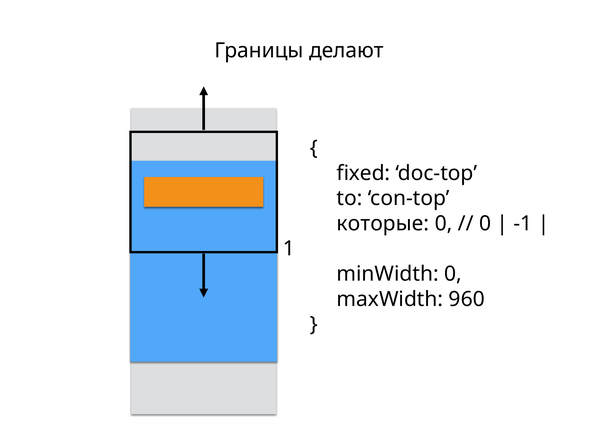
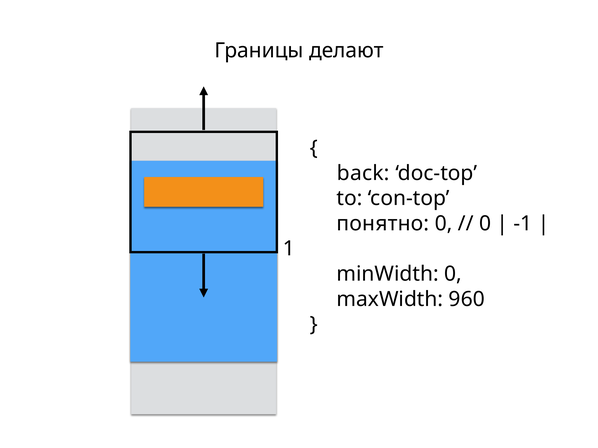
fixed: fixed -> back
которые: которые -> понятно
